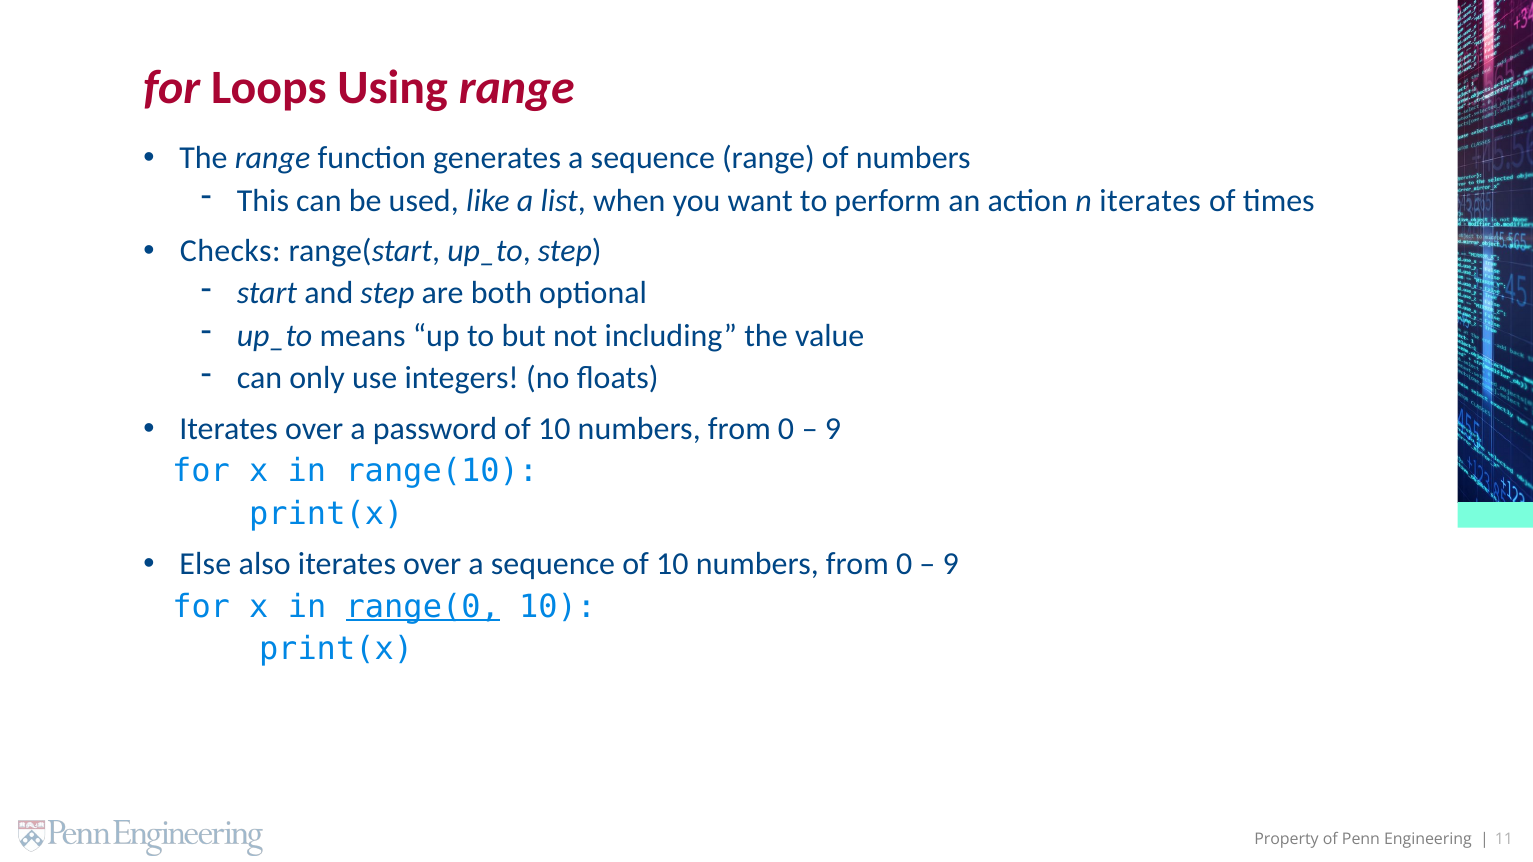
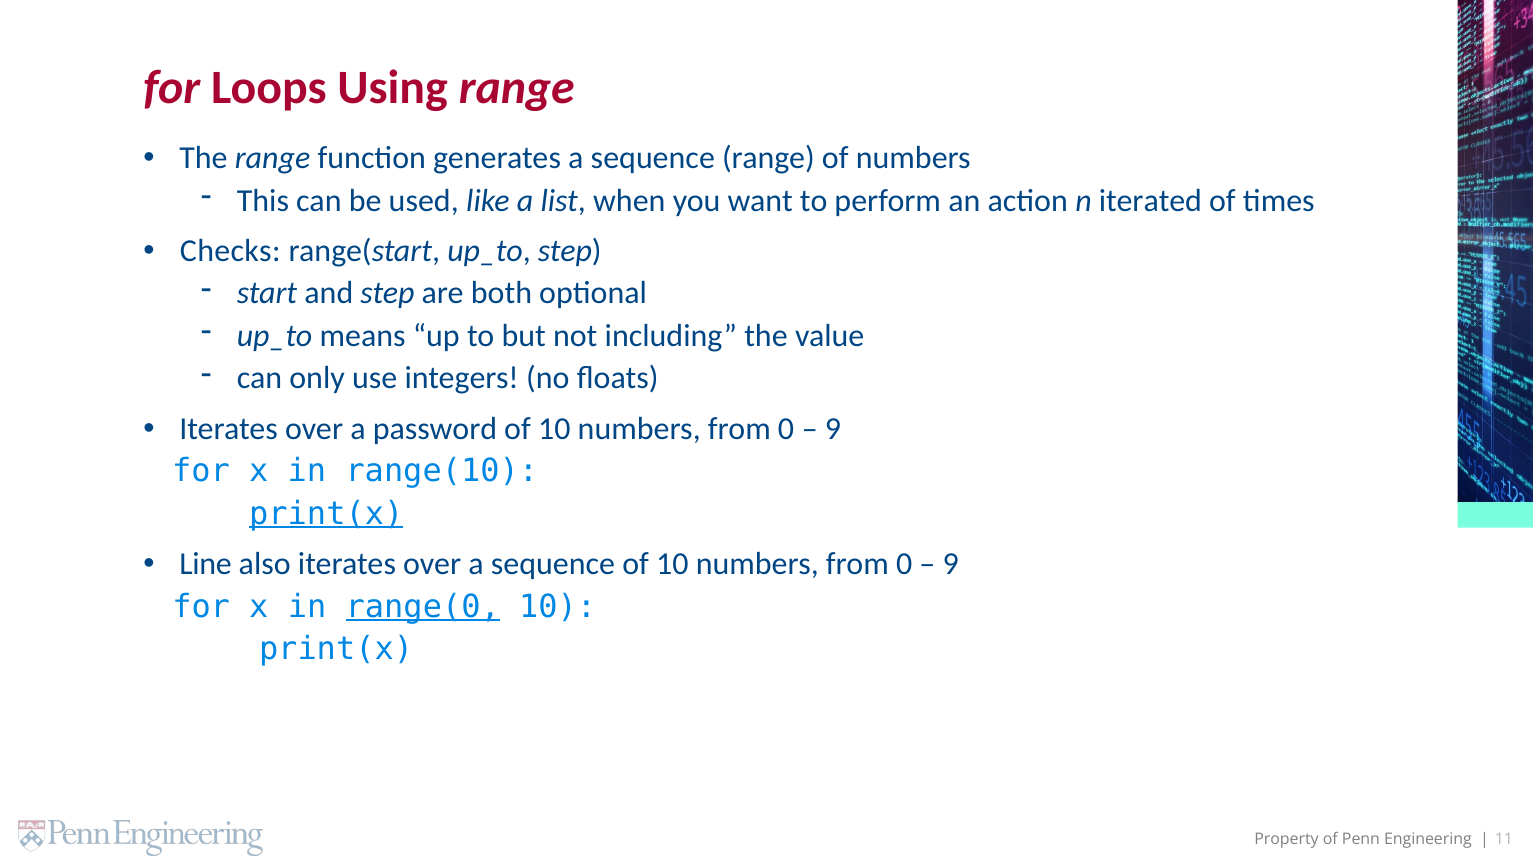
n iterates: iterates -> iterated
print(x at (326, 514) underline: none -> present
Else: Else -> Line
